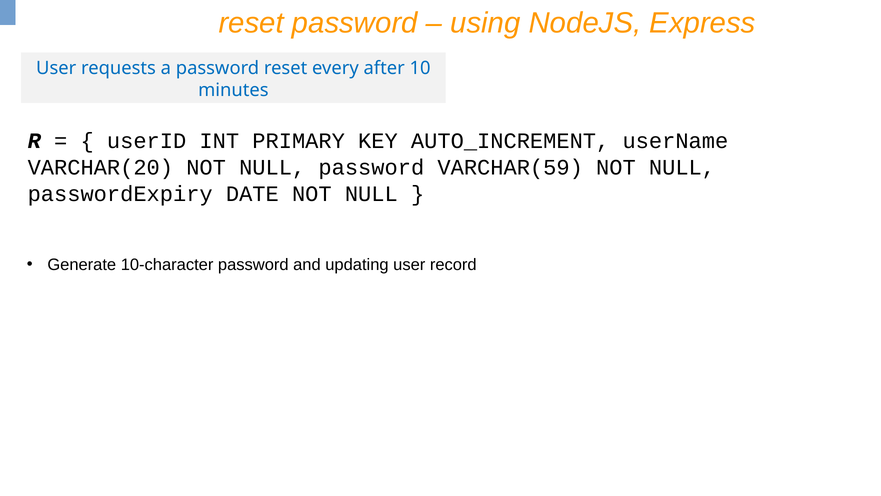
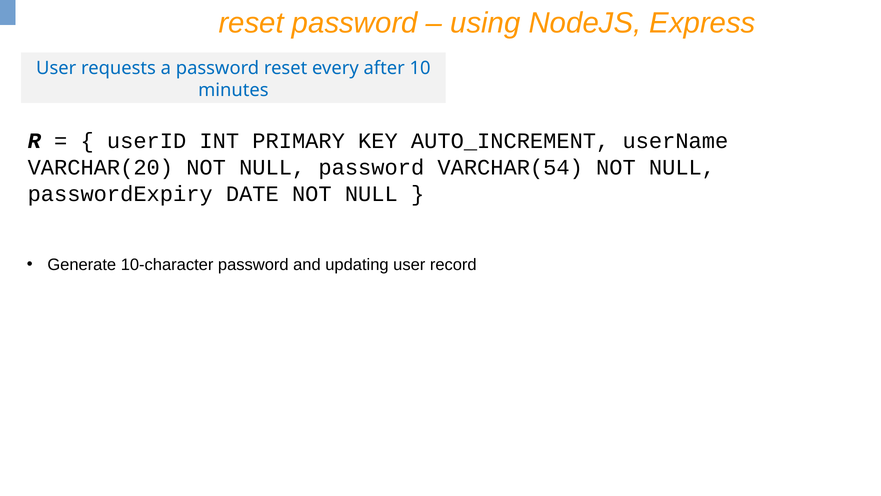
VARCHAR(59: VARCHAR(59 -> VARCHAR(54
